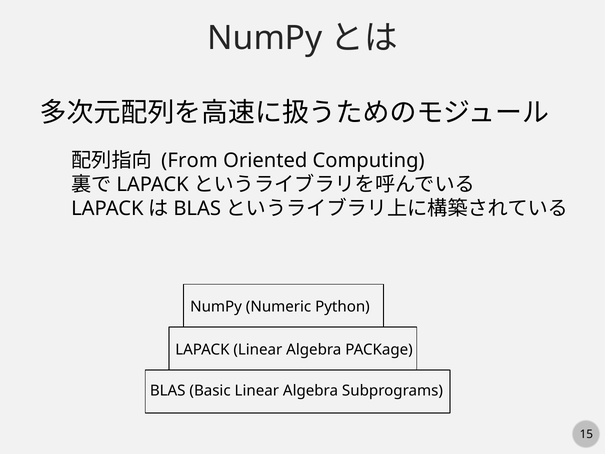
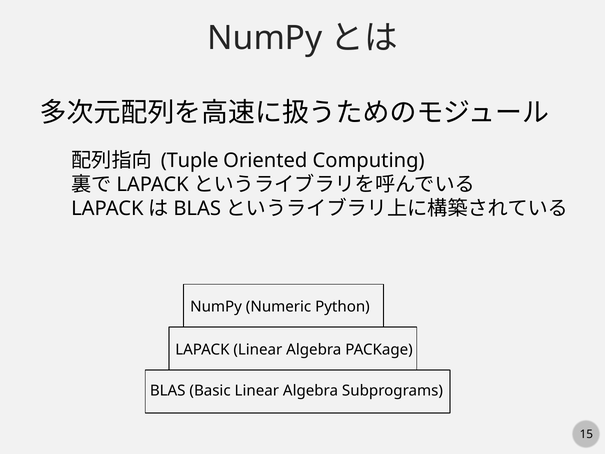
From: From -> Tuple
